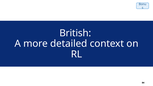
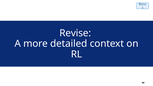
British: British -> Revise
